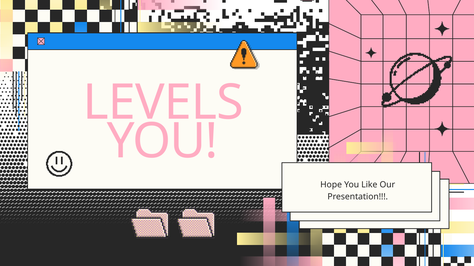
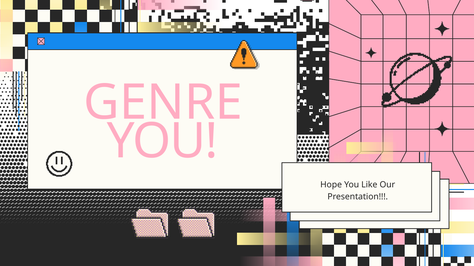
LEVELS: LEVELS -> GENRE
